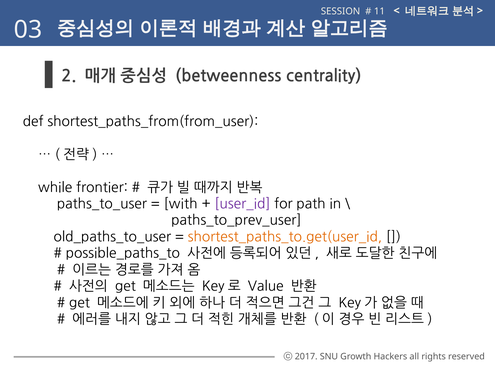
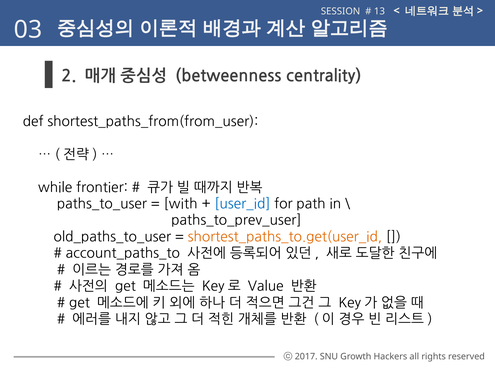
11: 11 -> 13
user_id colour: purple -> blue
possible_paths_to: possible_paths_to -> account_paths_to
